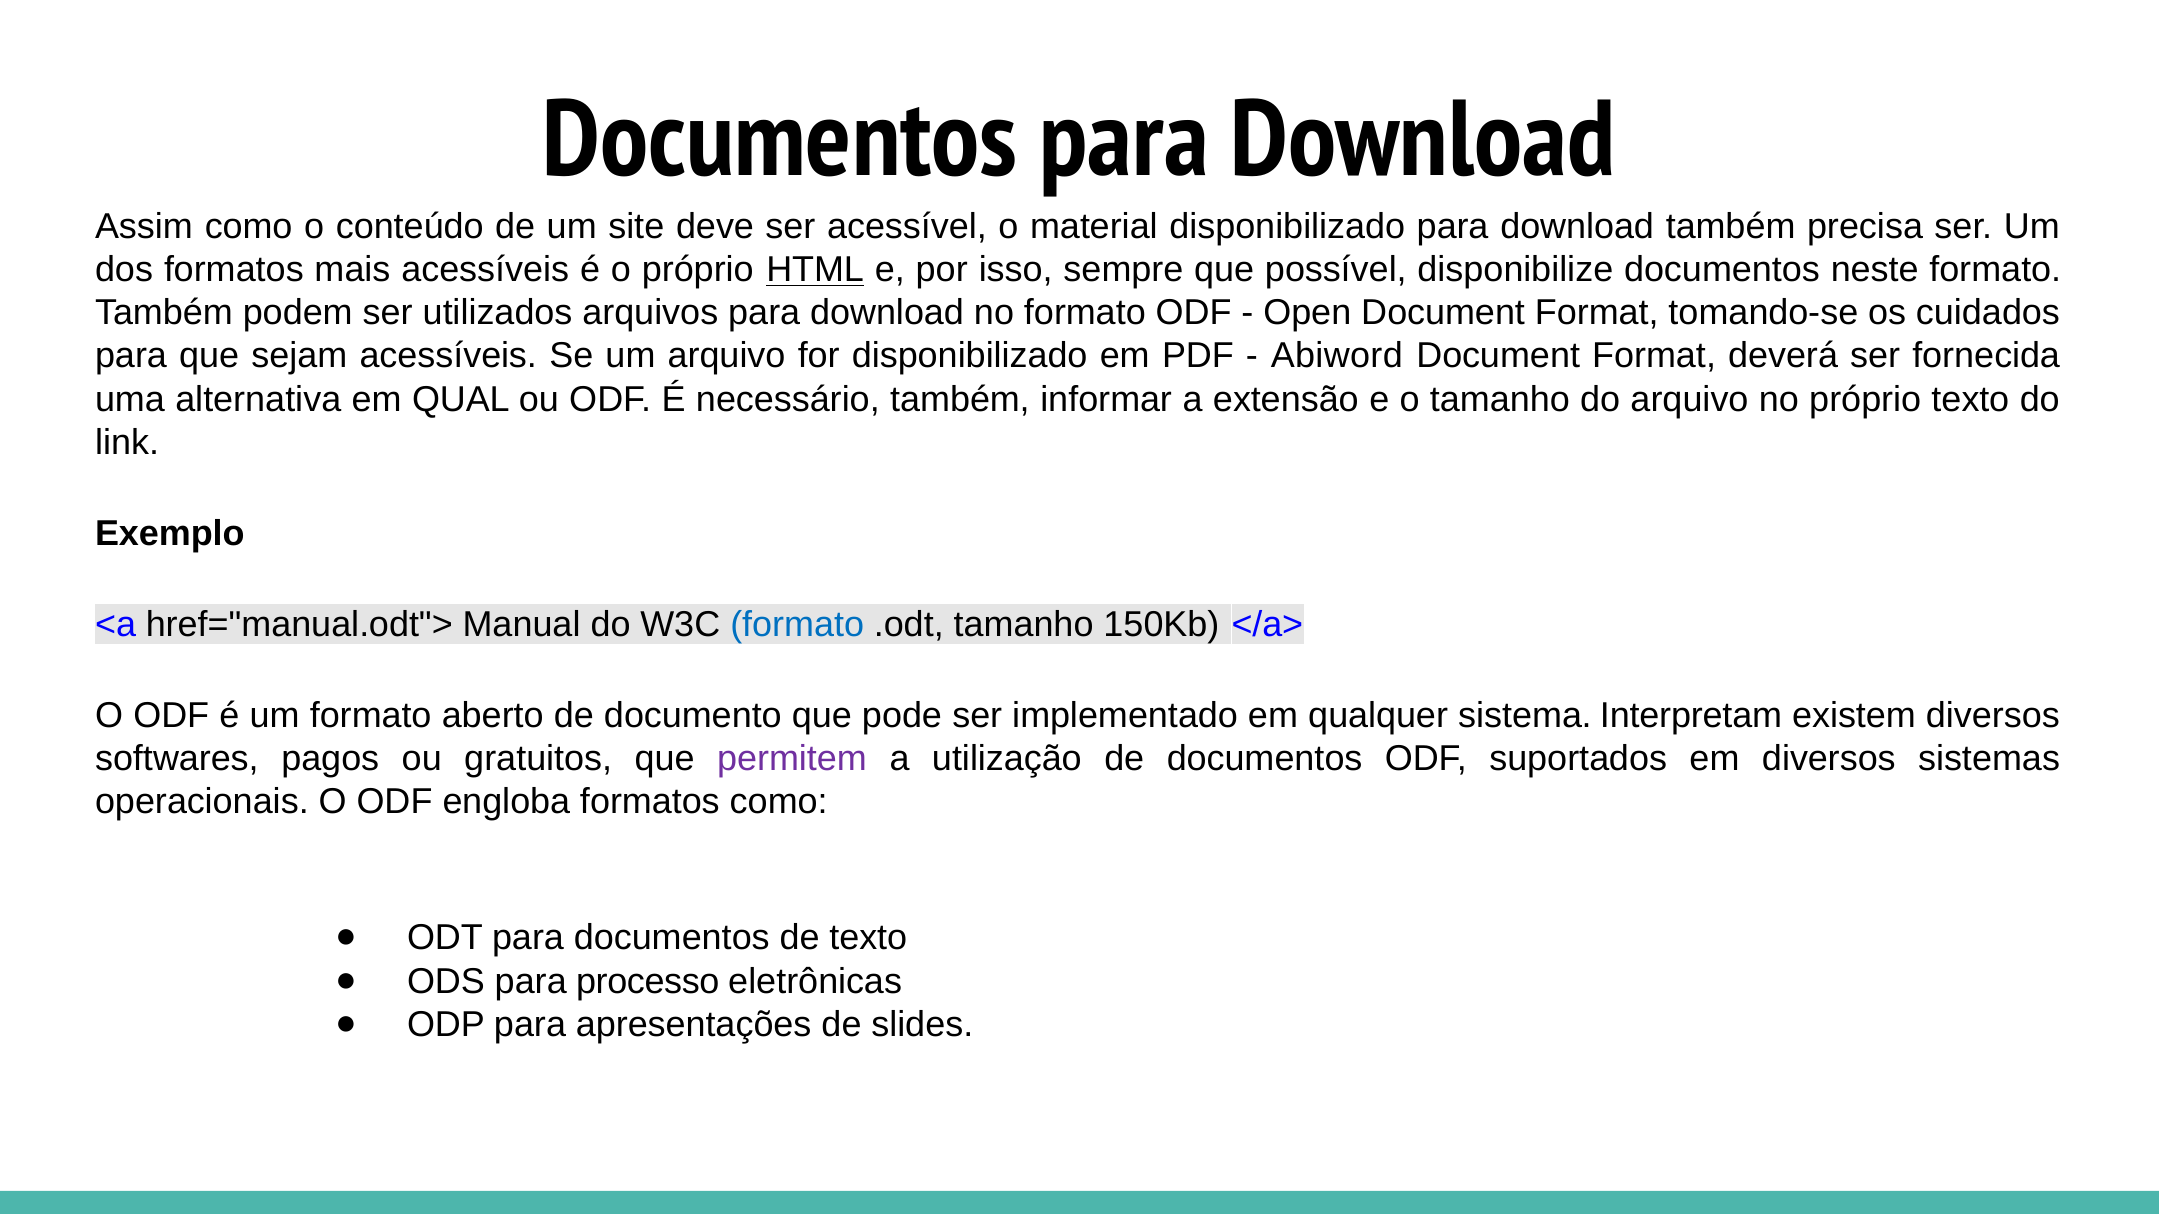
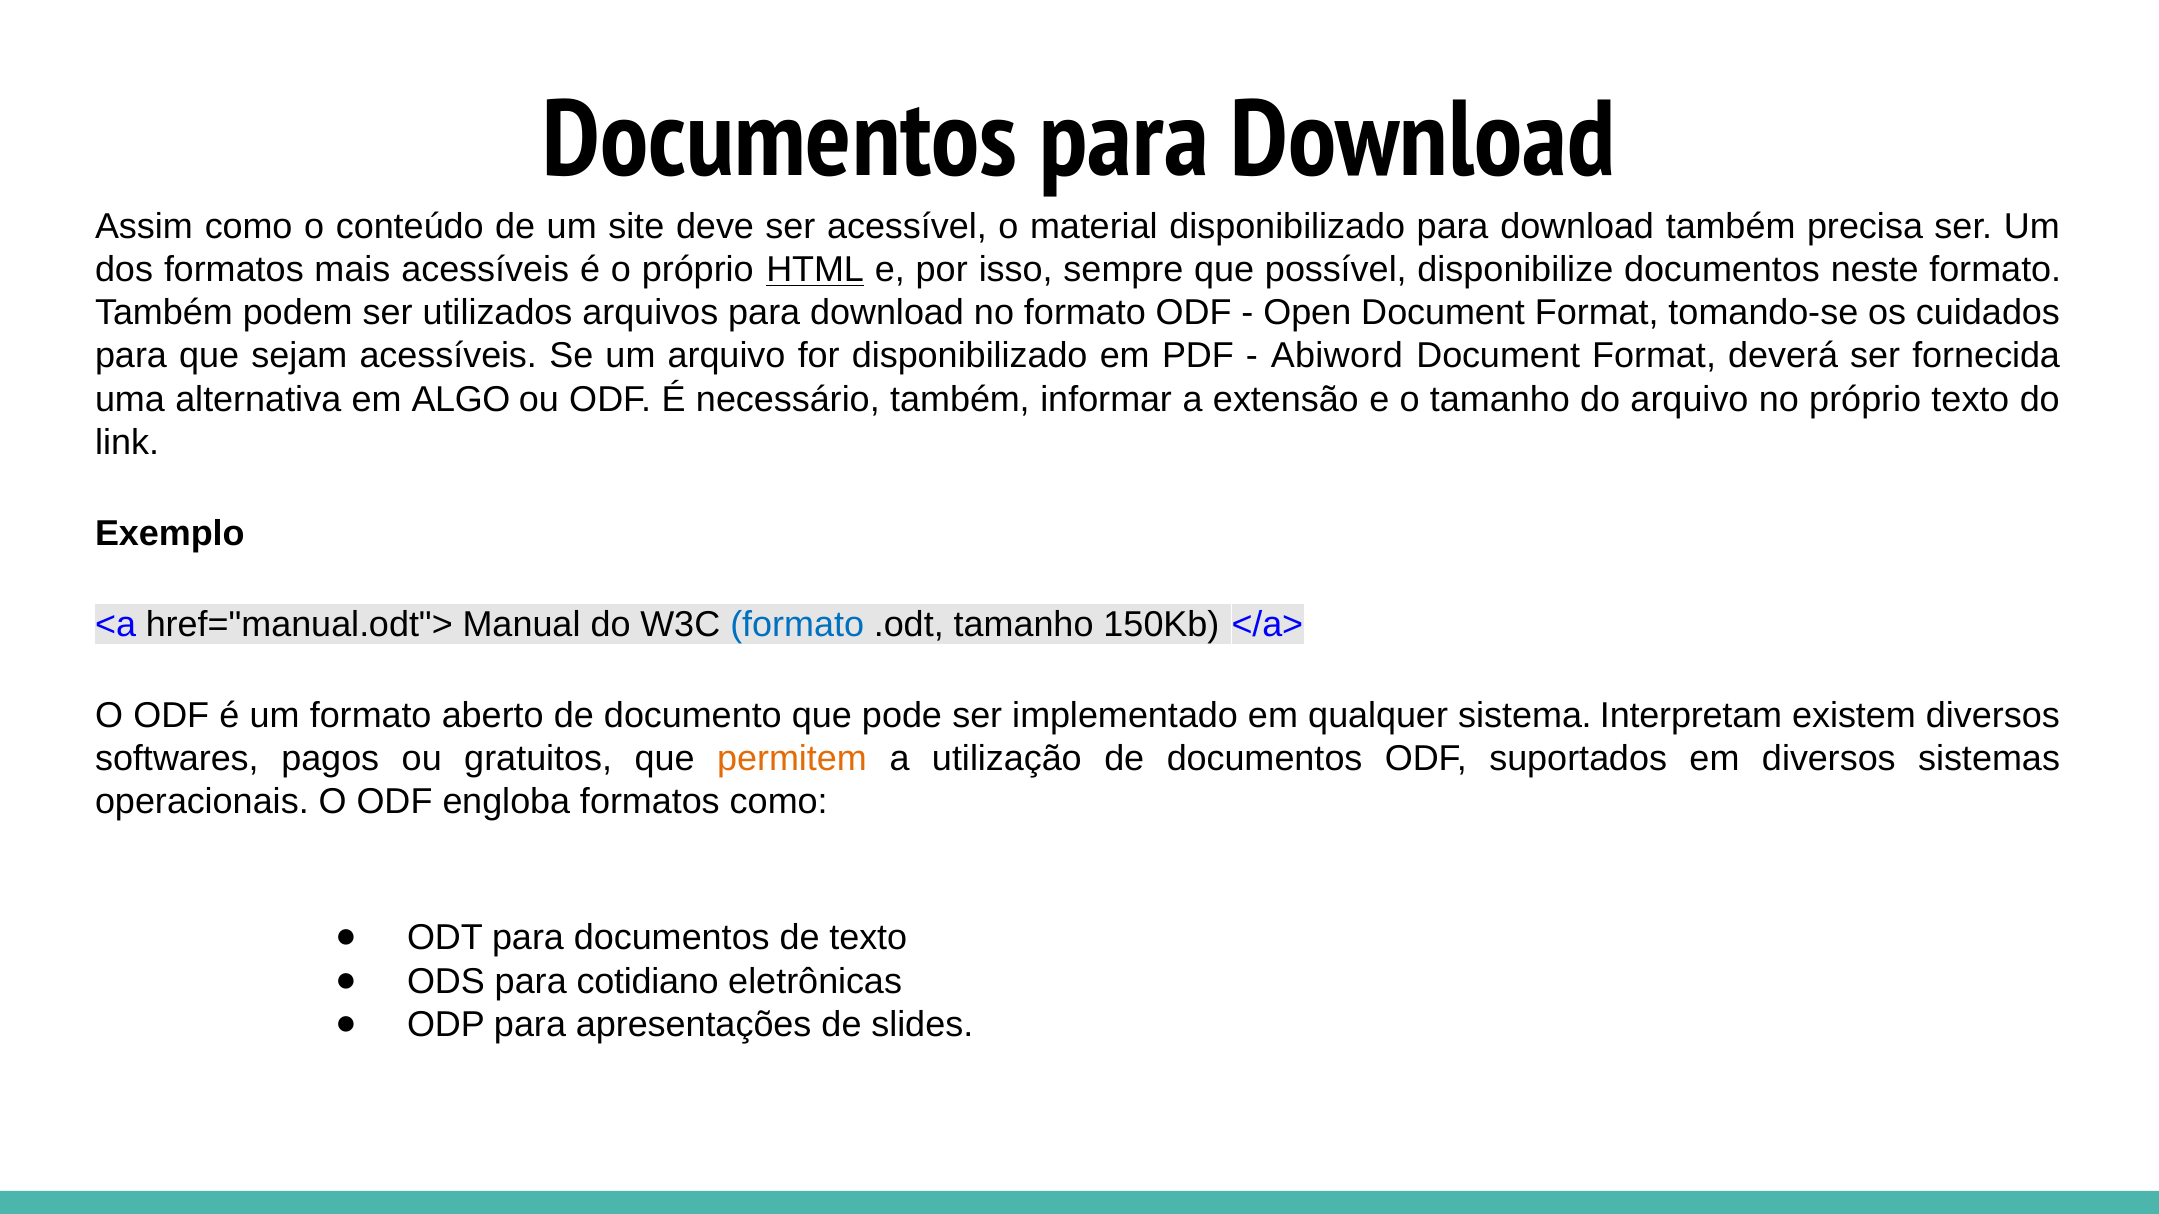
QUAL: QUAL -> ALGO
permitem colour: purple -> orange
processo: processo -> cotidiano
